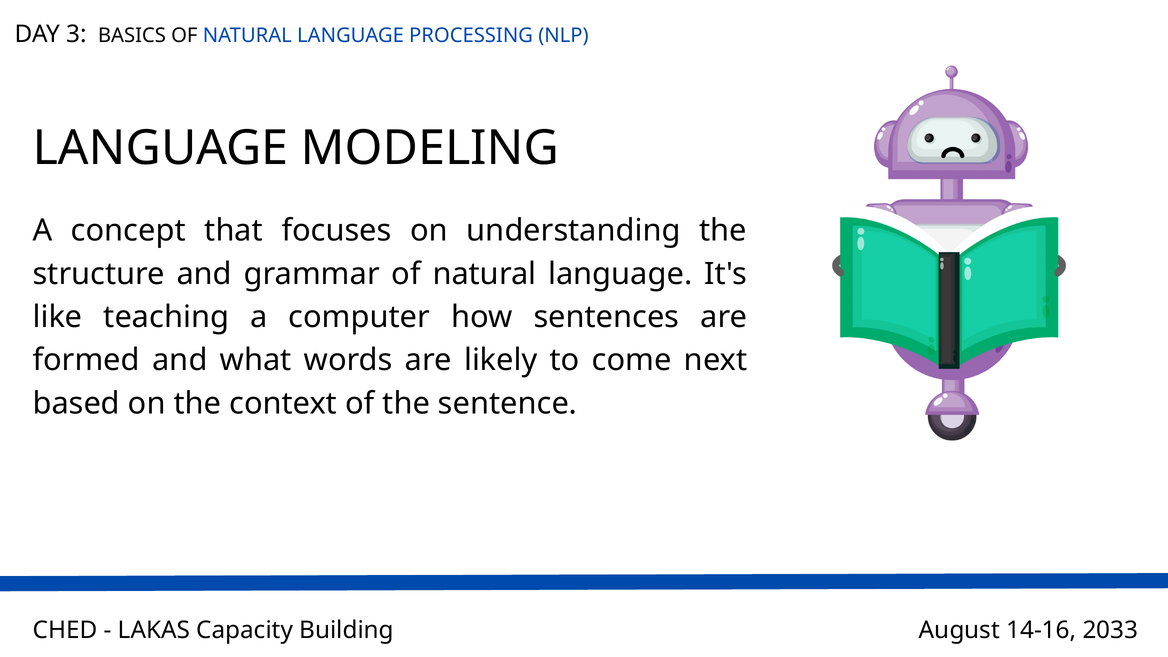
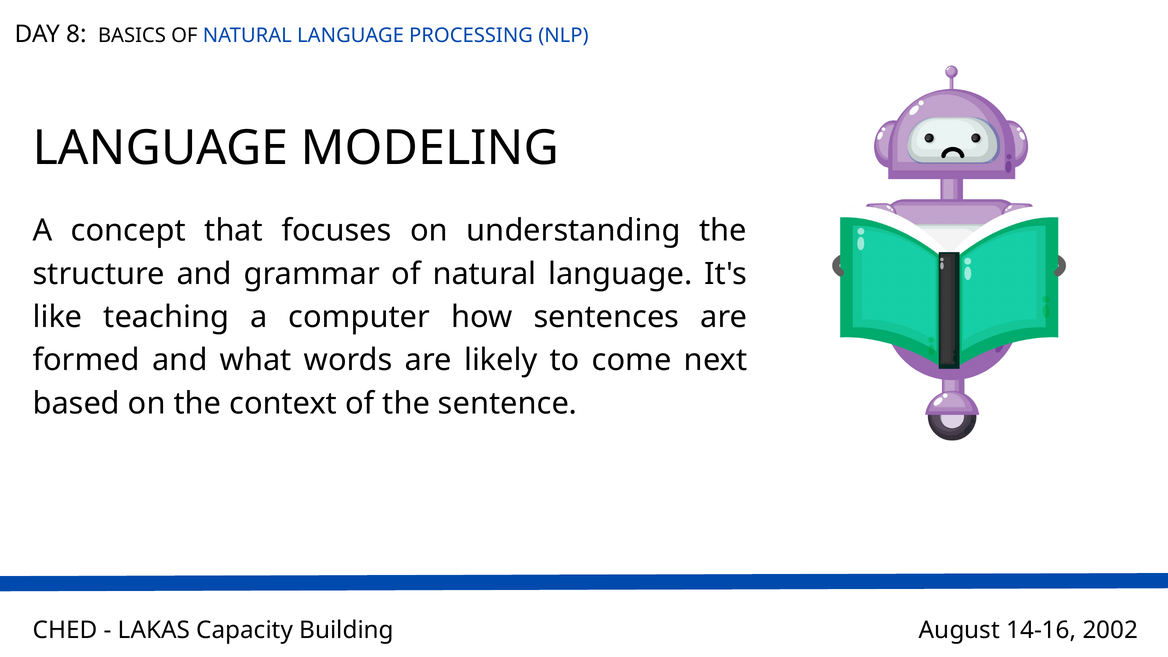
3: 3 -> 8
2033: 2033 -> 2002
